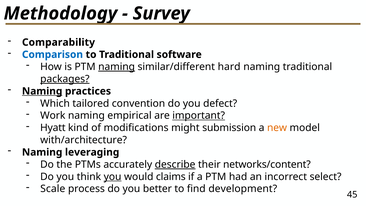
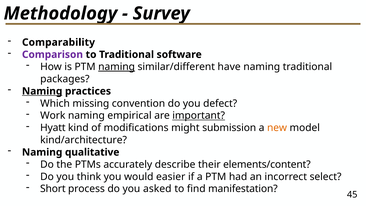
Comparison colour: blue -> purple
hard: hard -> have
packages underline: present -> none
tailored: tailored -> missing
with/architecture: with/architecture -> kind/architecture
leveraging: leveraging -> qualitative
describe underline: present -> none
networks/content: networks/content -> elements/content
you at (113, 177) underline: present -> none
claims: claims -> easier
Scale: Scale -> Short
better: better -> asked
development: development -> manifestation
